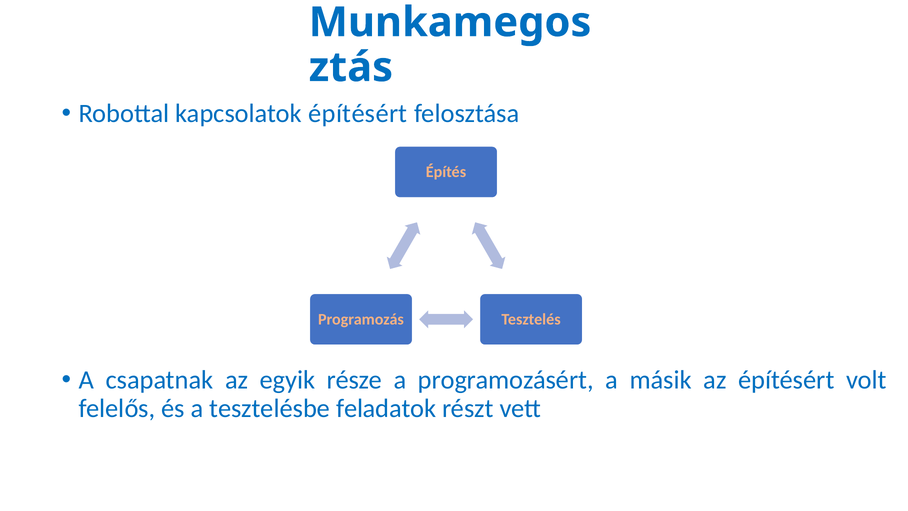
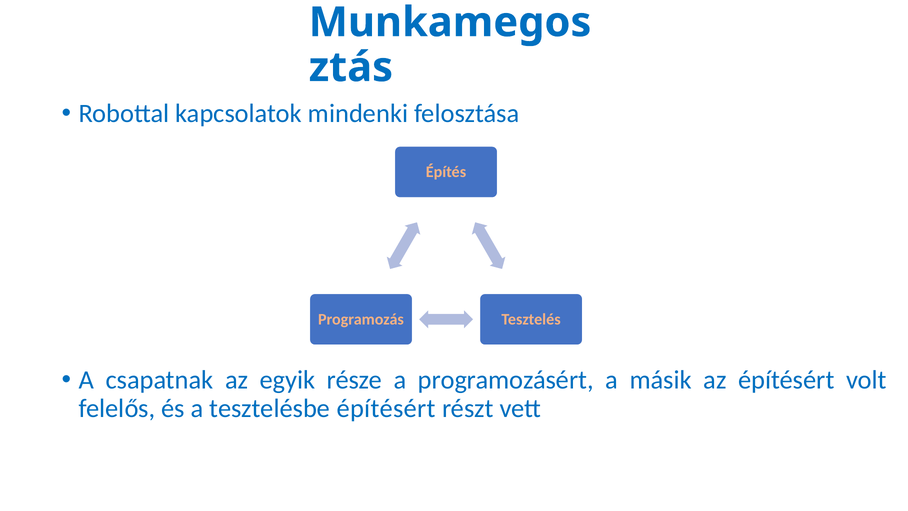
kapcsolatok építésért: építésért -> mindenki
tesztelésbe feladatok: feladatok -> építésért
